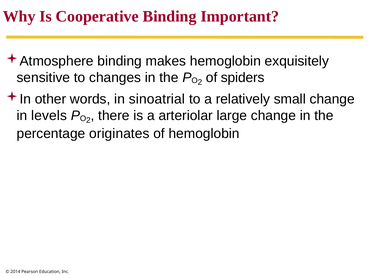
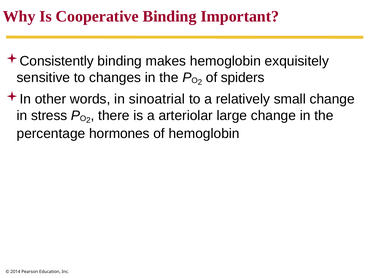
Atmosphere: Atmosphere -> Consistently
levels: levels -> stress
originates: originates -> hormones
